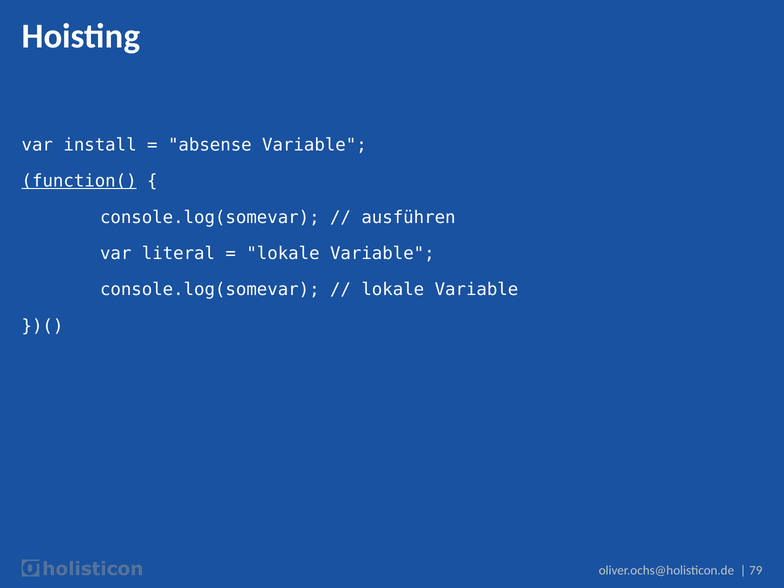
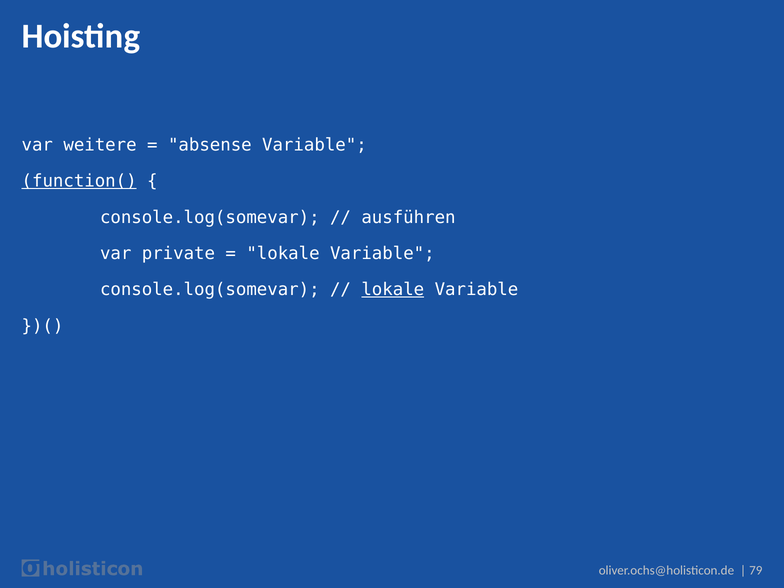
install: install -> weitere
literal: literal -> private
lokale at (393, 290) underline: none -> present
